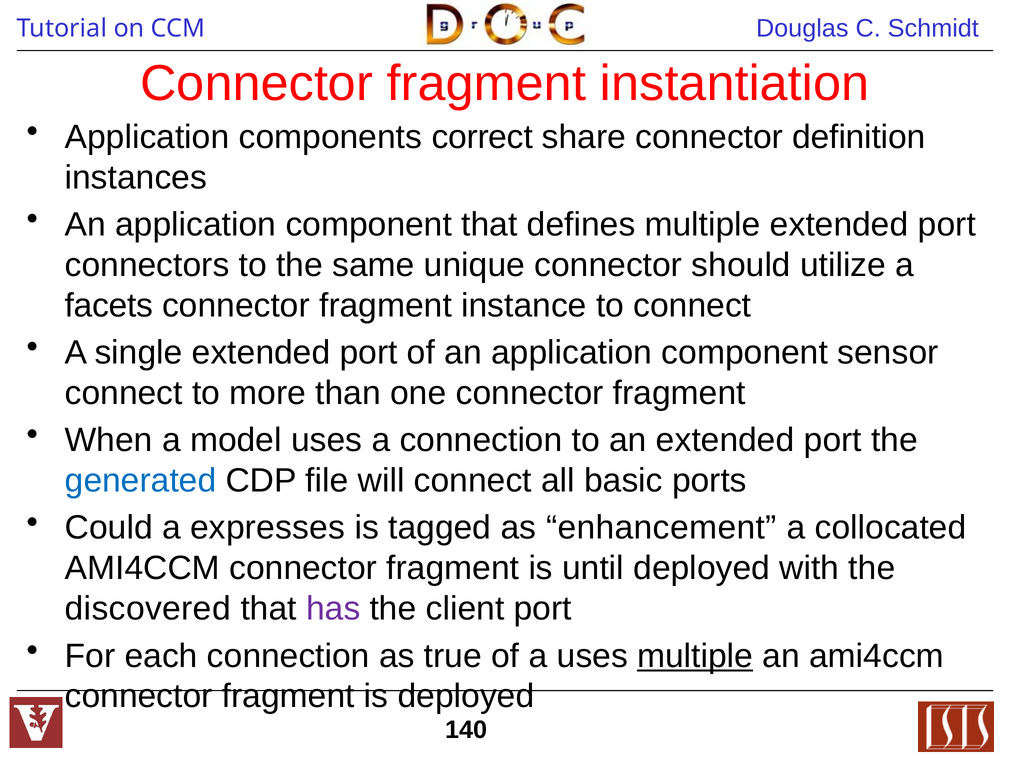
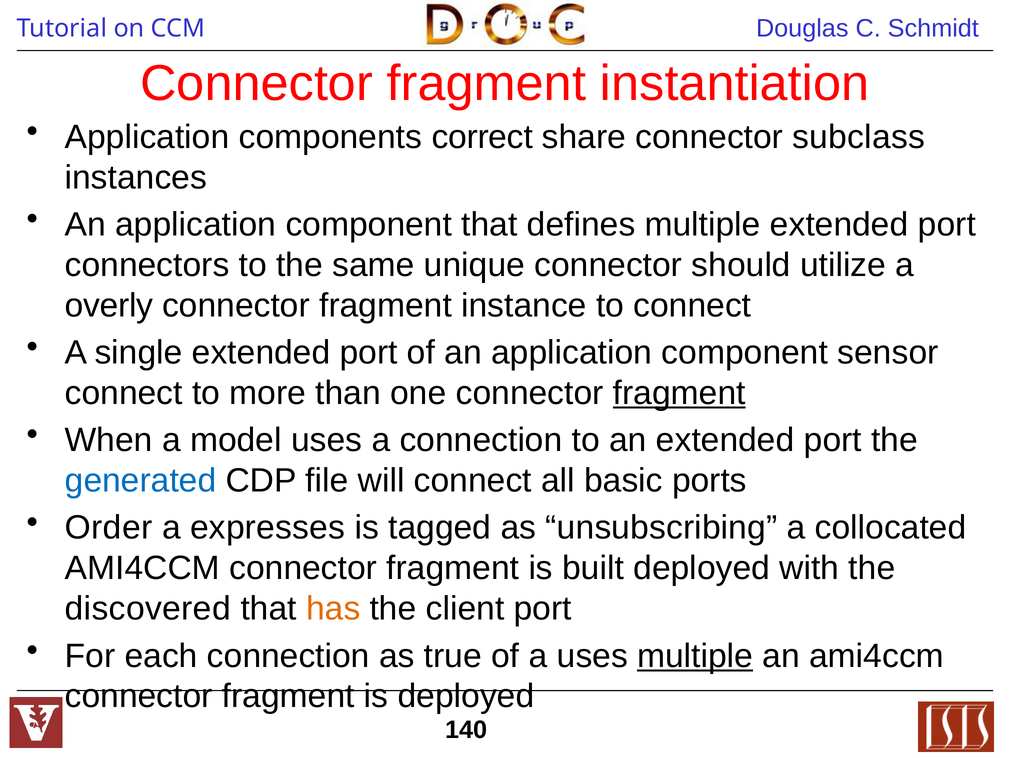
definition: definition -> subclass
facets: facets -> overly
fragment at (679, 393) underline: none -> present
Could: Could -> Order
enhancement: enhancement -> unsubscribing
until: until -> built
has colour: purple -> orange
